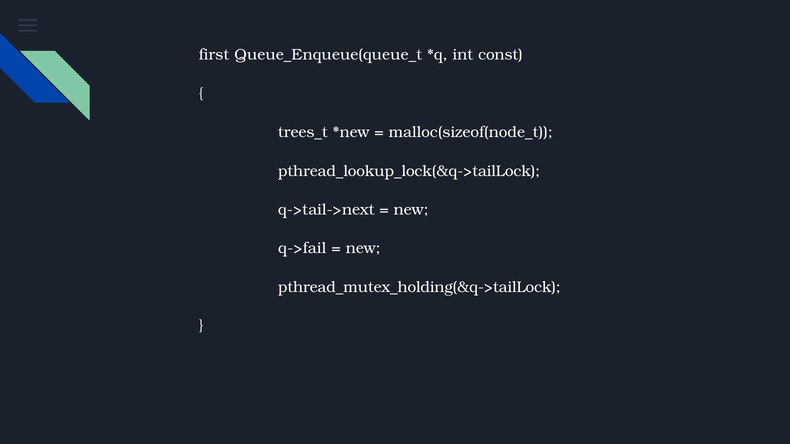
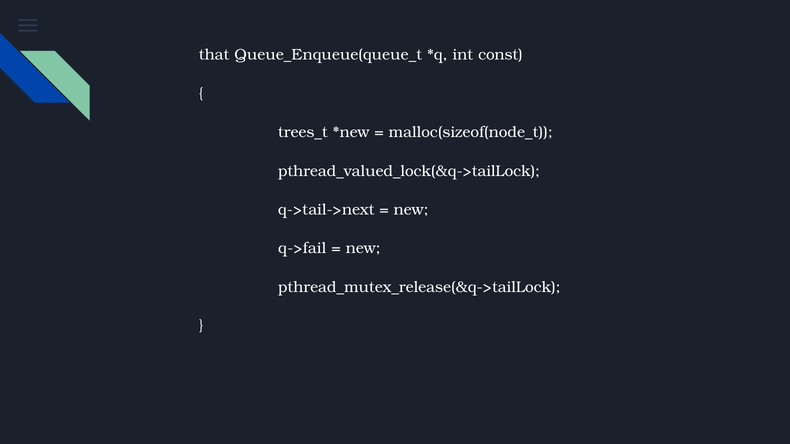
first: first -> that
pthread_lookup_lock(&q->tailLock: pthread_lookup_lock(&q->tailLock -> pthread_valued_lock(&q->tailLock
pthread_mutex_holding(&q->tailLock: pthread_mutex_holding(&q->tailLock -> pthread_mutex_release(&q->tailLock
